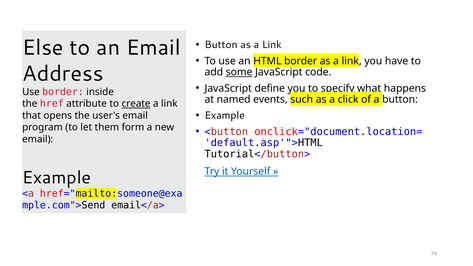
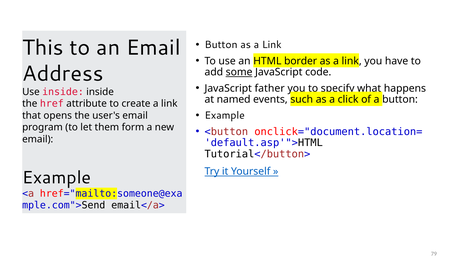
Else: Else -> This
define: define -> father
Use border: border -> inside
create underline: present -> none
